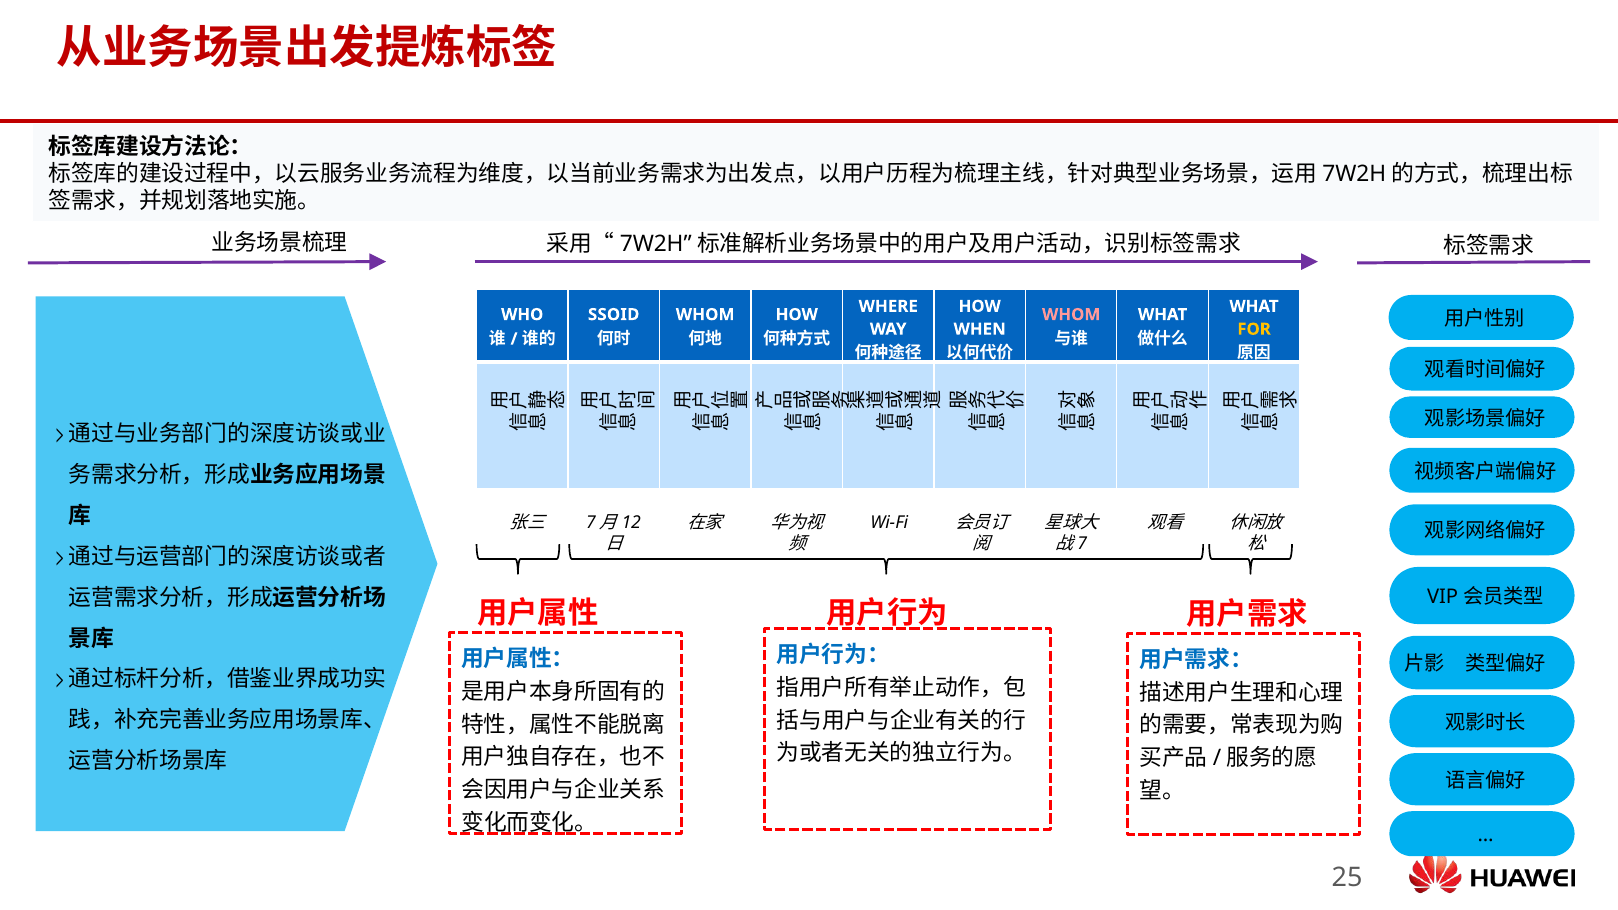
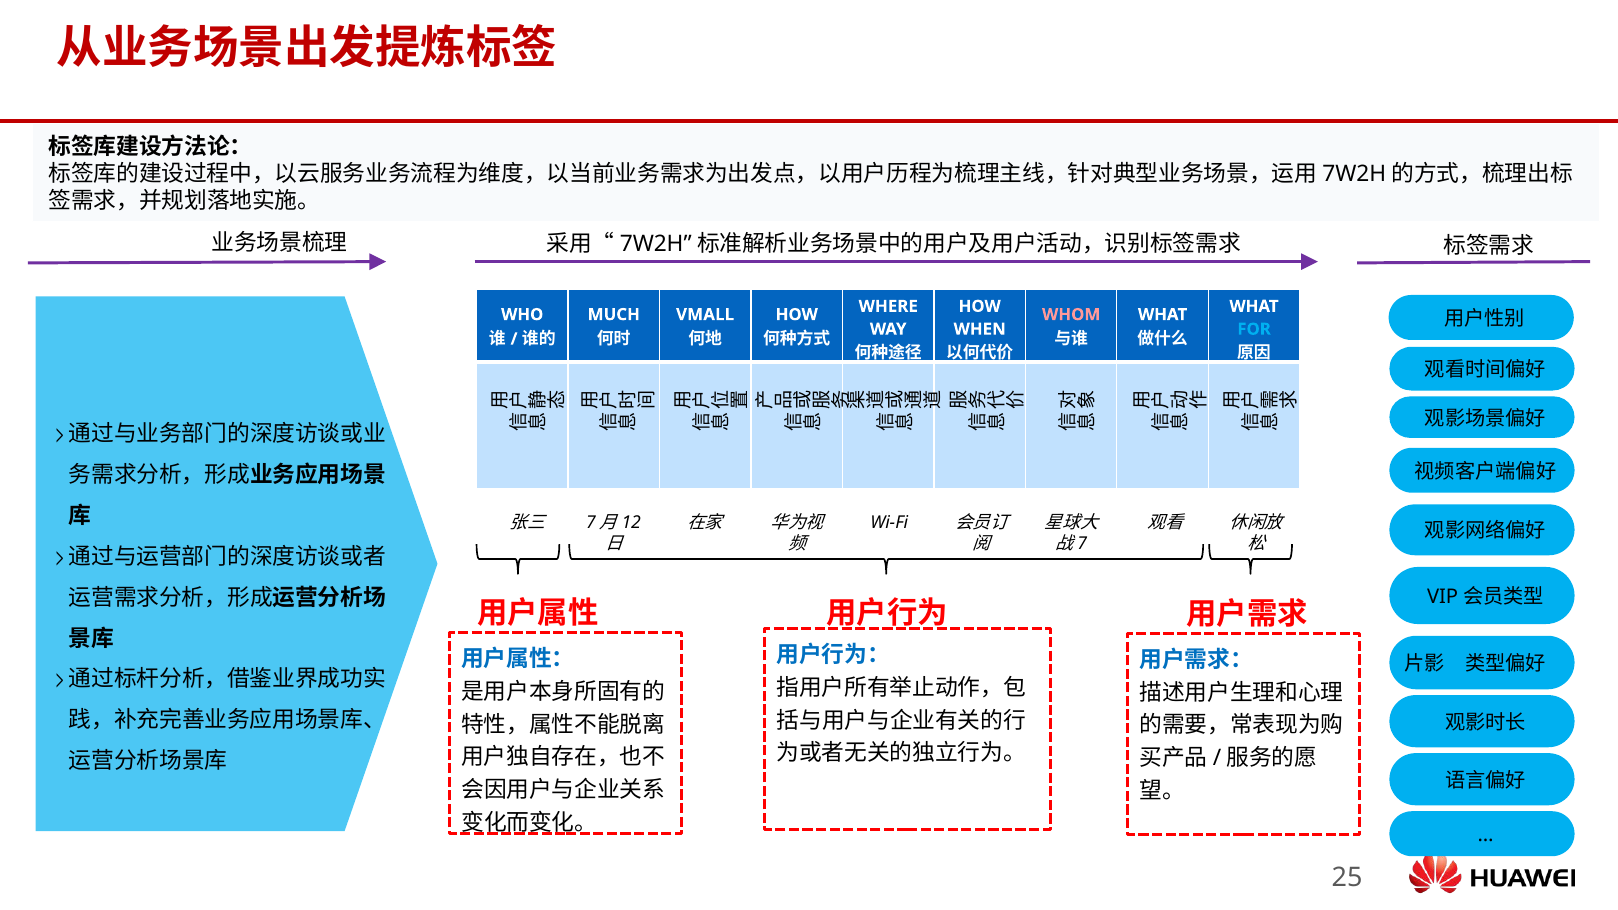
SSOID: SSOID -> MUCH
WHOM at (705, 315): WHOM -> VMALL
FOR colour: yellow -> light blue
